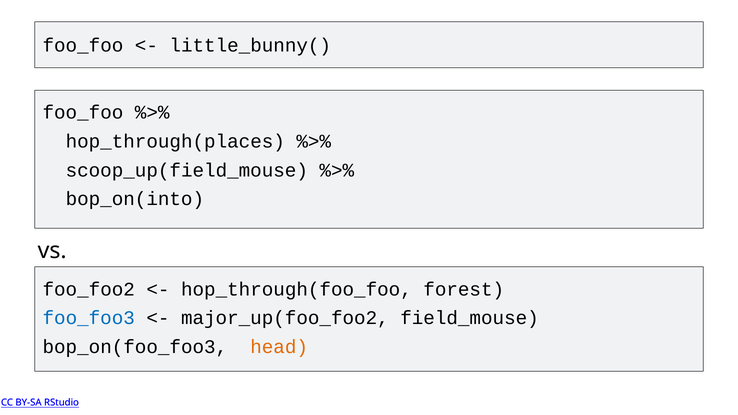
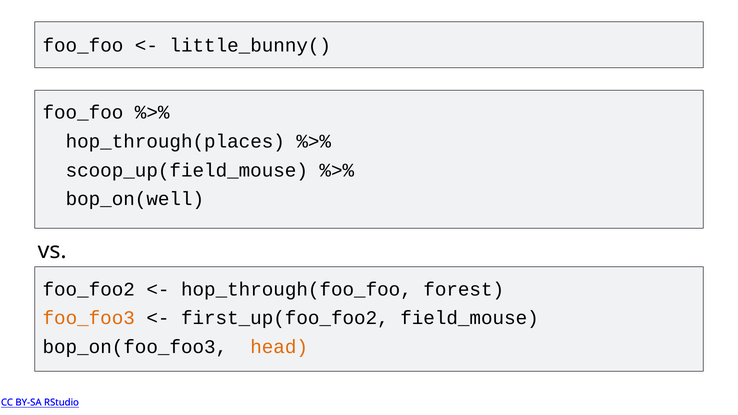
bop_on(into: bop_on(into -> bop_on(well
foo_foo3 colour: blue -> orange
major_up(foo_foo2: major_up(foo_foo2 -> first_up(foo_foo2
